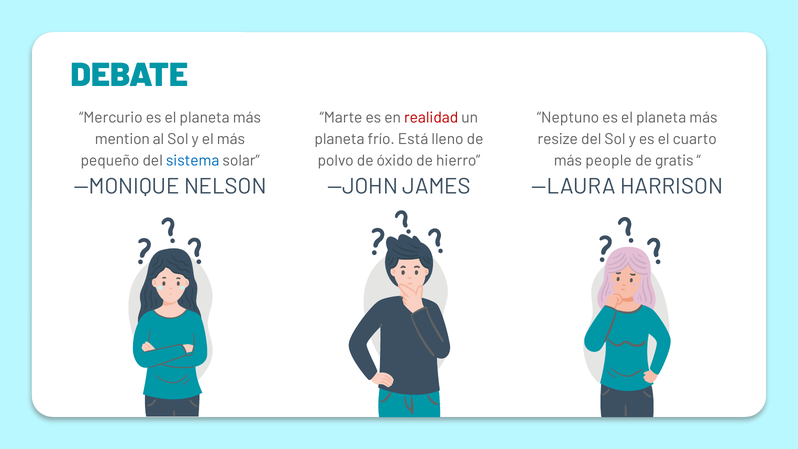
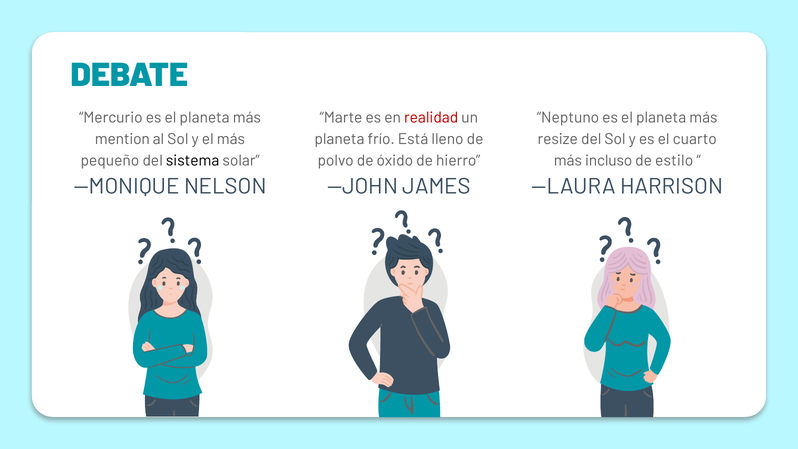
people: people -> incluso
gratis: gratis -> estilo
sistema colour: blue -> black
